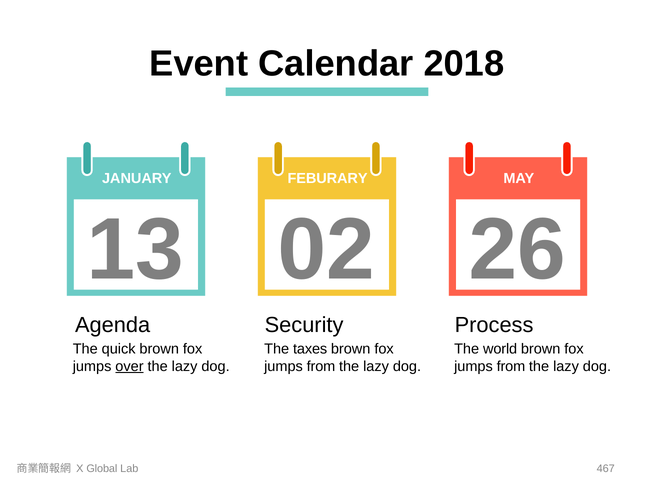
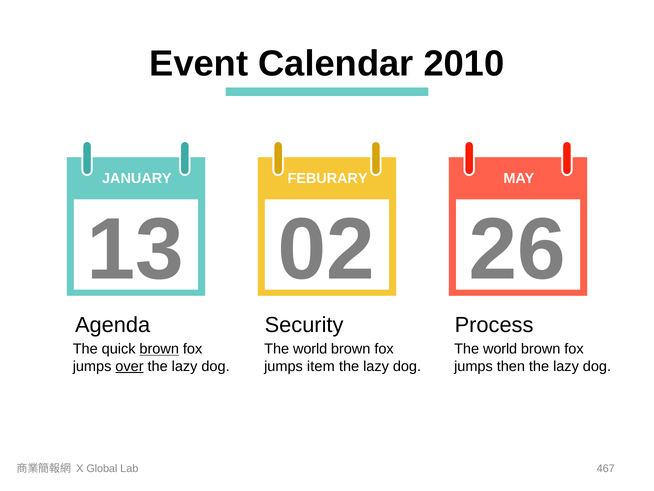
2018: 2018 -> 2010
brown at (159, 349) underline: none -> present
taxes at (310, 349): taxes -> world
from at (321, 366): from -> item
from at (511, 366): from -> then
